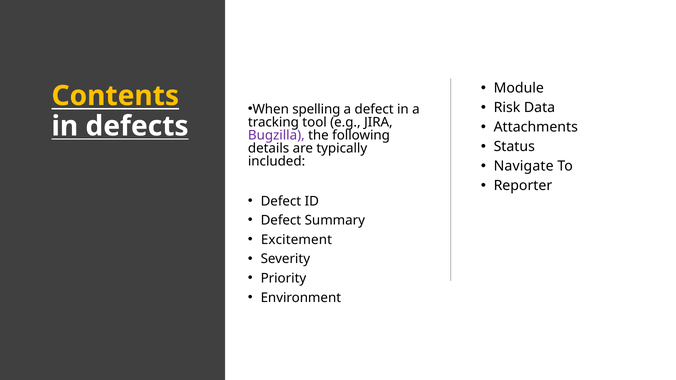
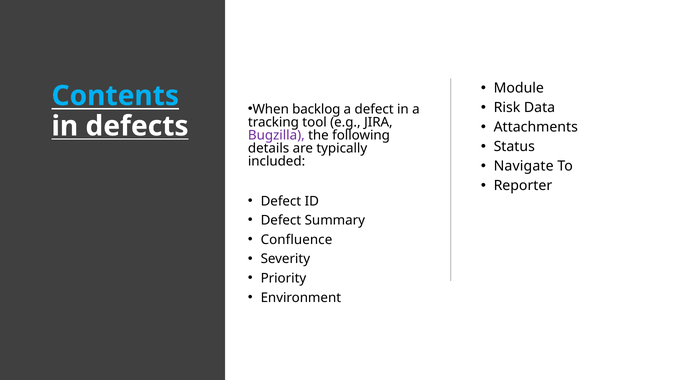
Contents colour: yellow -> light blue
spelling: spelling -> backlog
Excitement: Excitement -> Confluence
